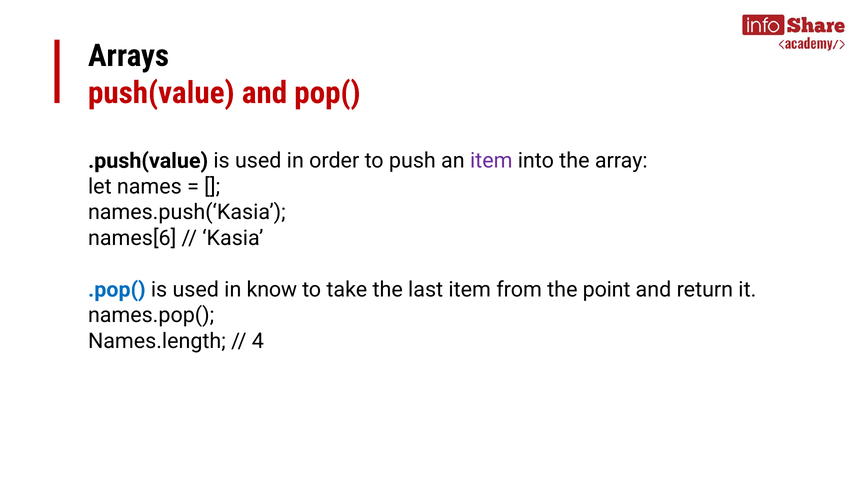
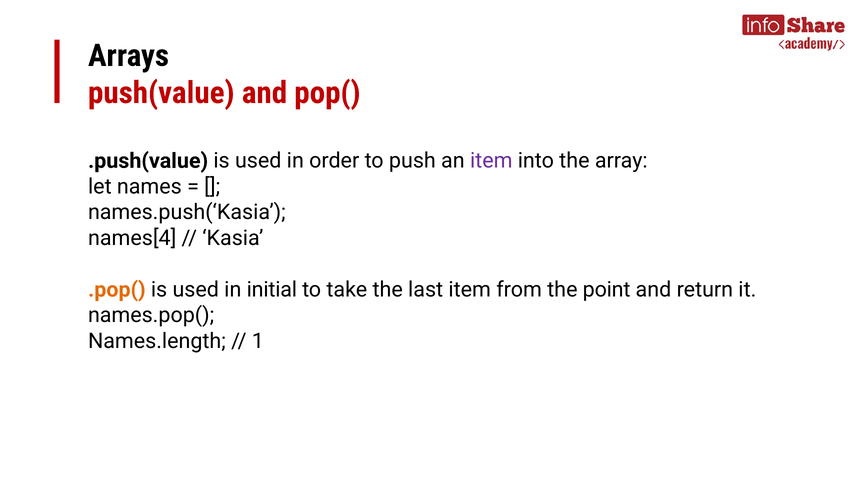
names[6: names[6 -> names[4
.pop( colour: blue -> orange
know: know -> initial
4: 4 -> 1
